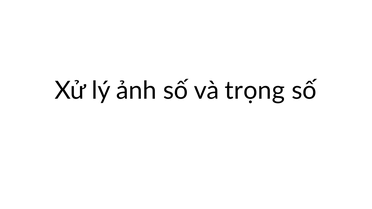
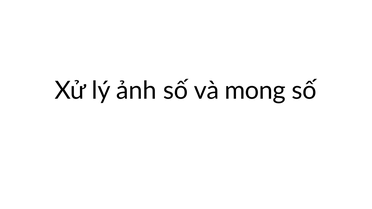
trọng: trọng -> mong
